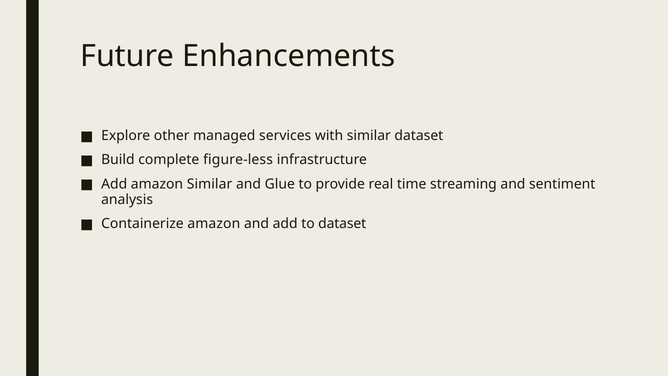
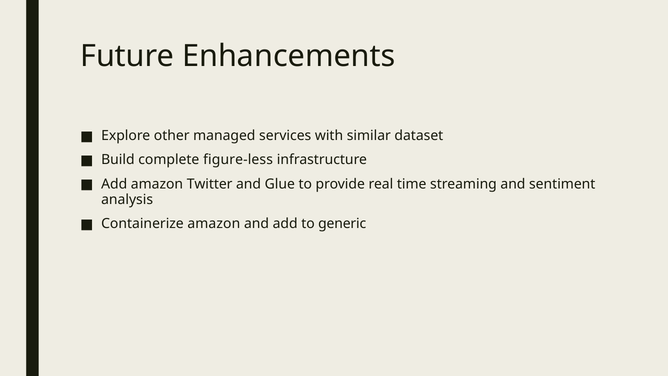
amazon Similar: Similar -> Twitter
to dataset: dataset -> generic
